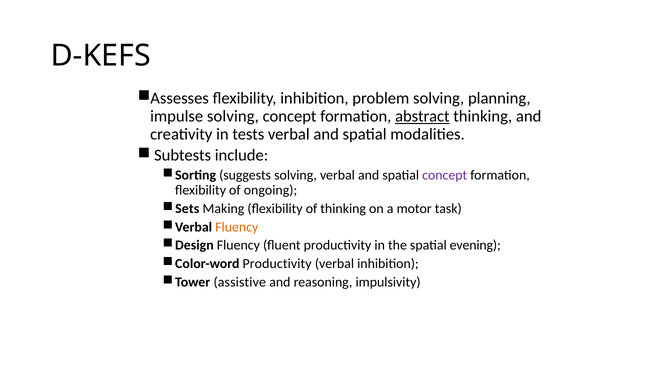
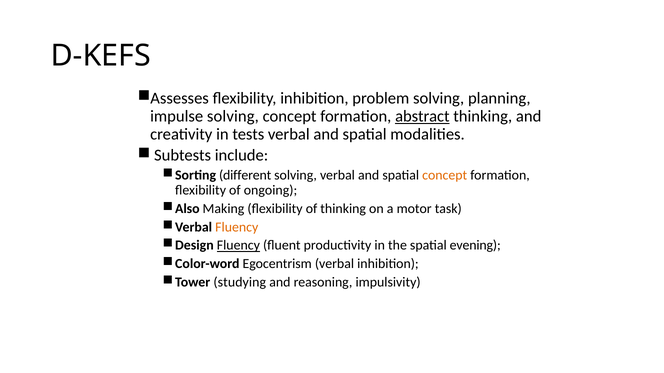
suggests: suggests -> different
concept at (445, 176) colour: purple -> orange
Sets: Sets -> Also
Fluency at (238, 246) underline: none -> present
Color-word Productivity: Productivity -> Egocentrism
assistive: assistive -> studying
